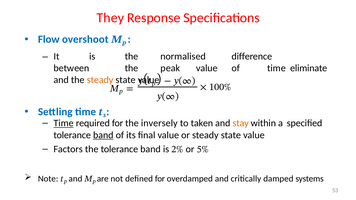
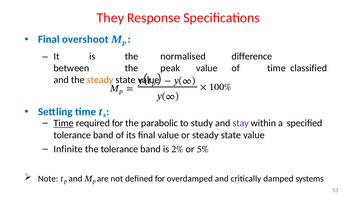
Flow at (49, 39): Flow -> Final
eliminate: eliminate -> classified
inversely: inversely -> parabolic
taken: taken -> study
stay colour: orange -> purple
band at (103, 135) underline: present -> none
Factors: Factors -> Infinite
